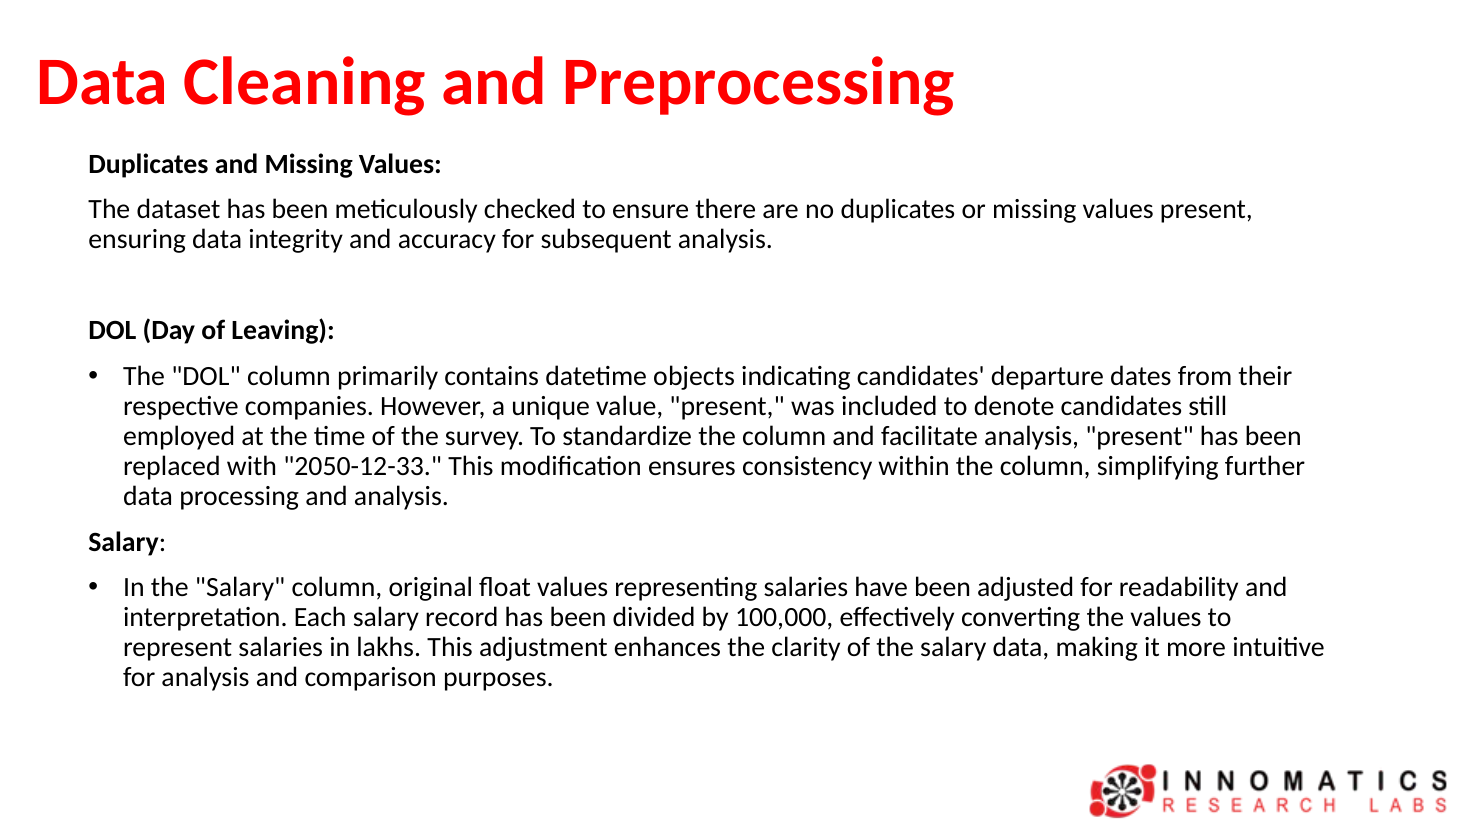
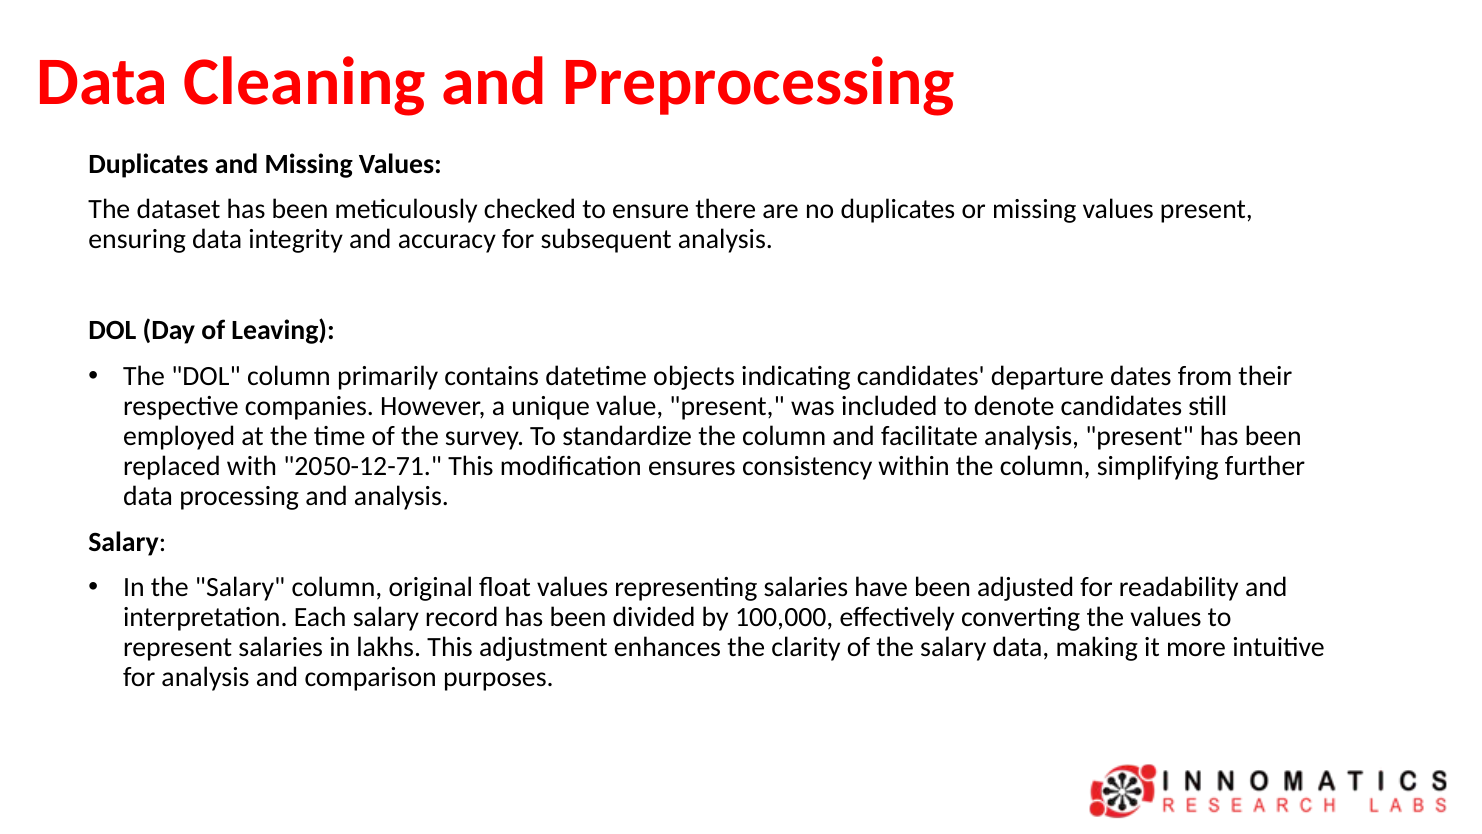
2050-12-33: 2050-12-33 -> 2050-12-71
